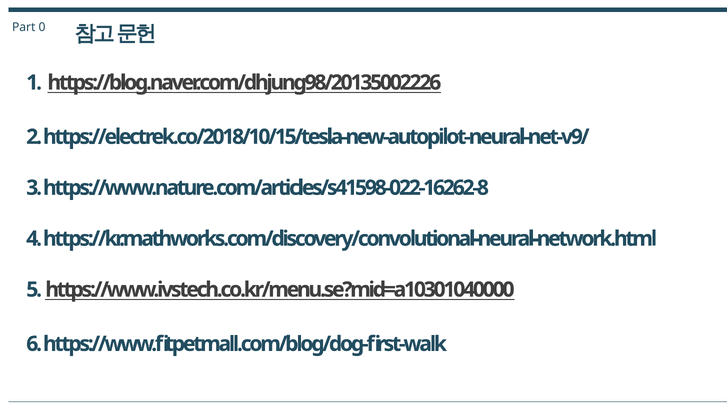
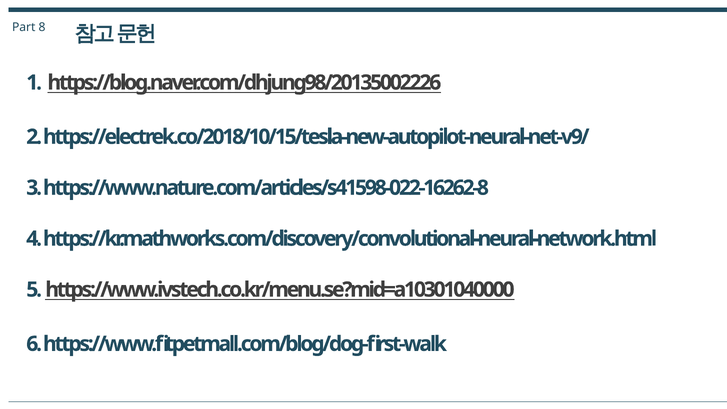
0: 0 -> 8
